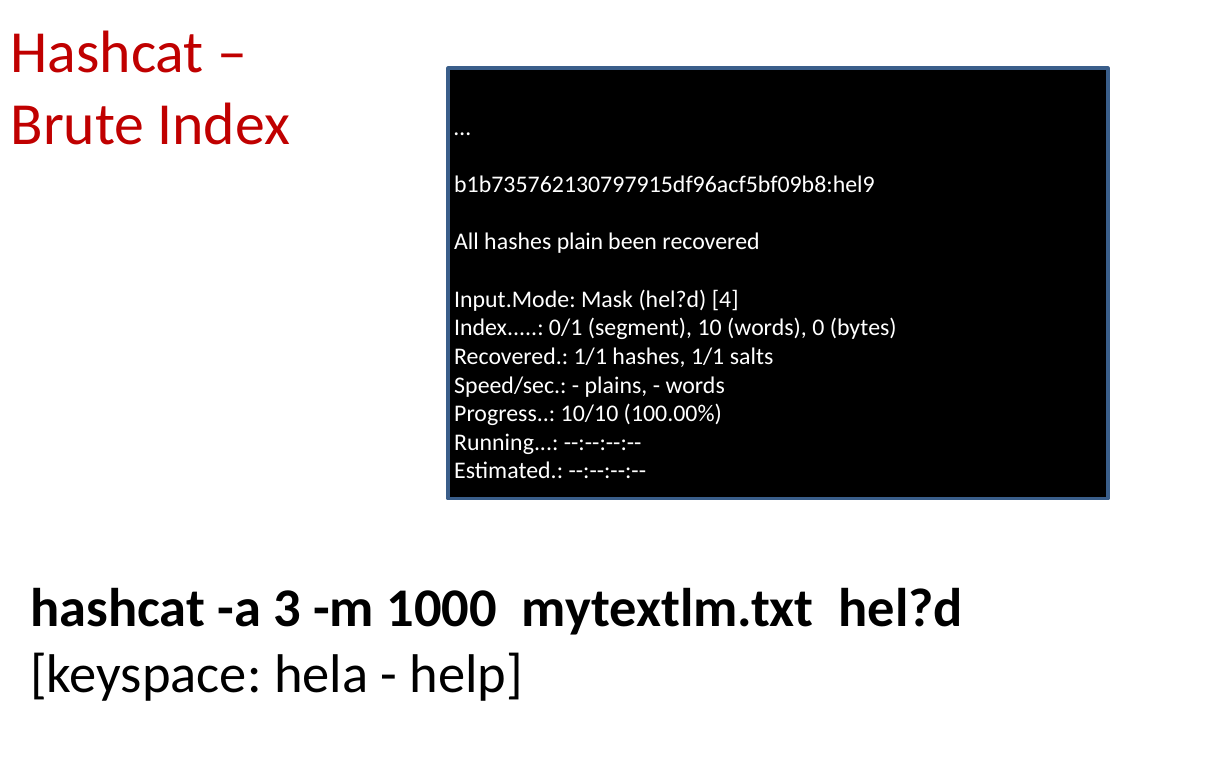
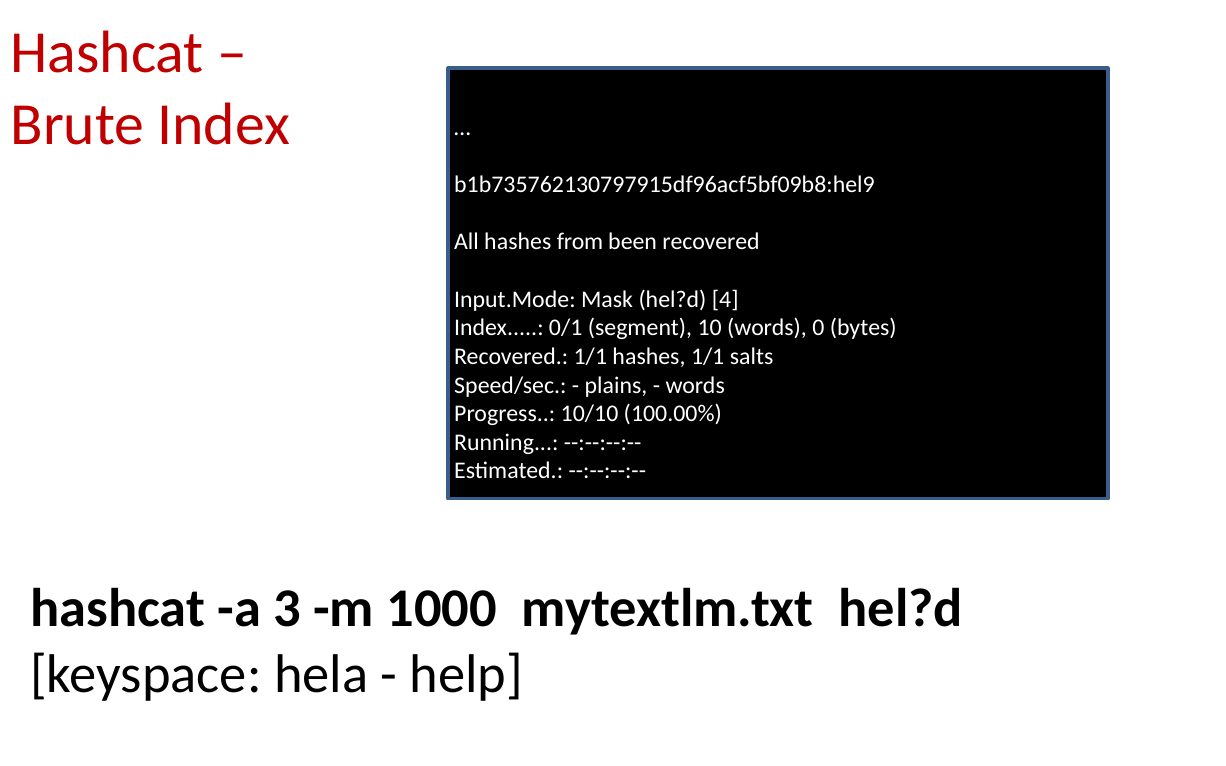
plain: plain -> from
